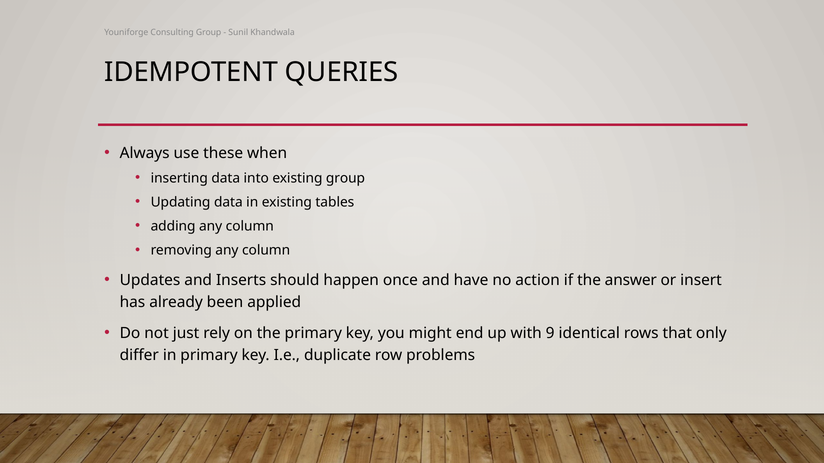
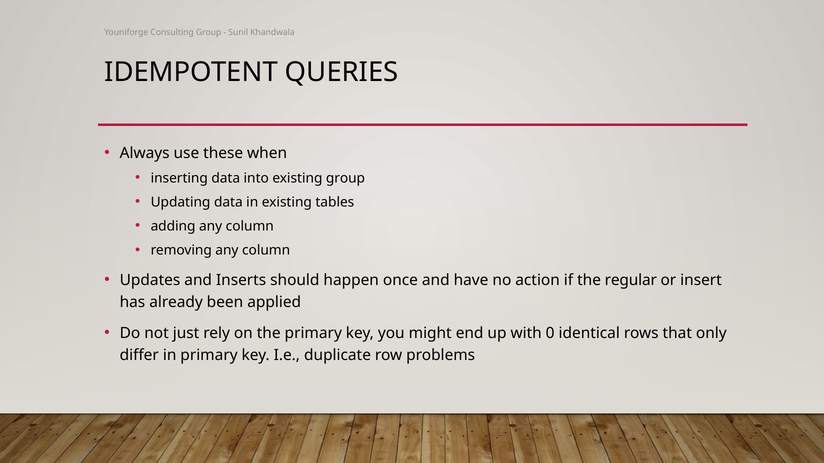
answer: answer -> regular
9: 9 -> 0
